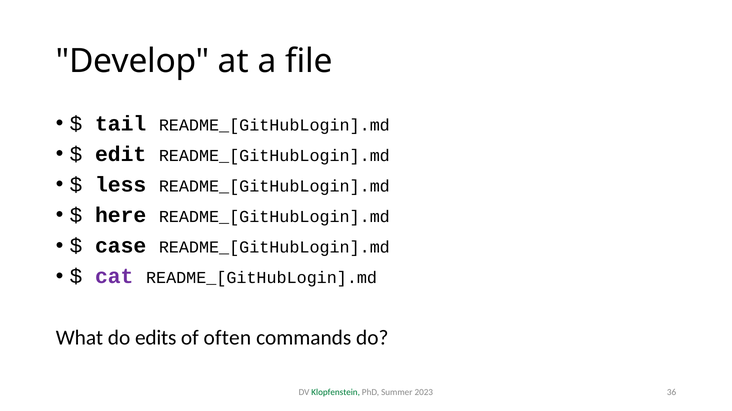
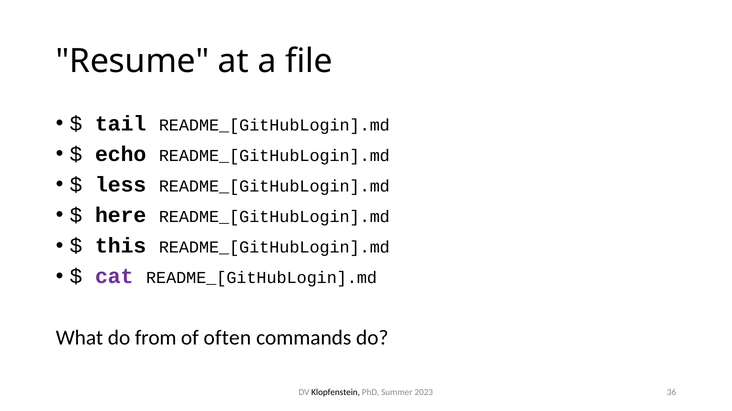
Develop: Develop -> Resume
edit: edit -> echo
case: case -> this
edits: edits -> from
Klopfenstein colour: green -> black
